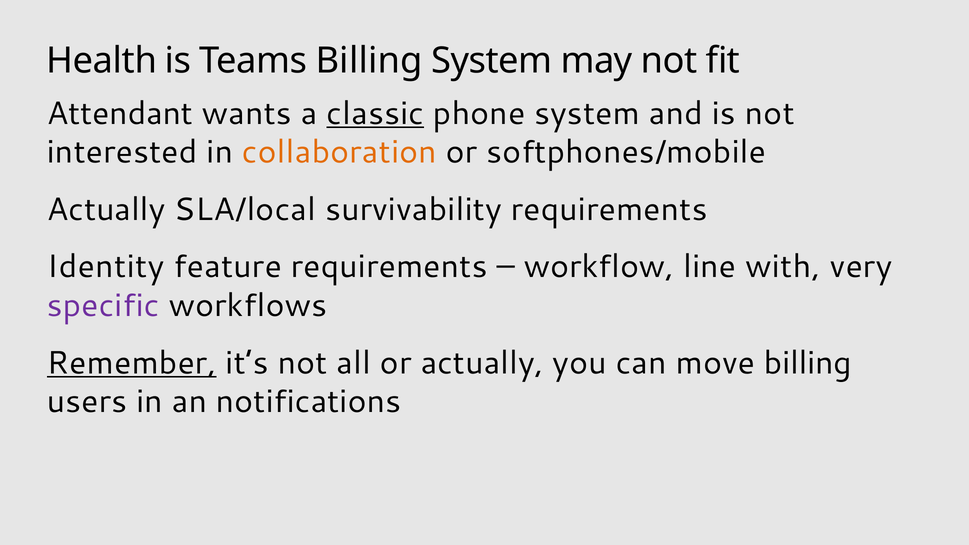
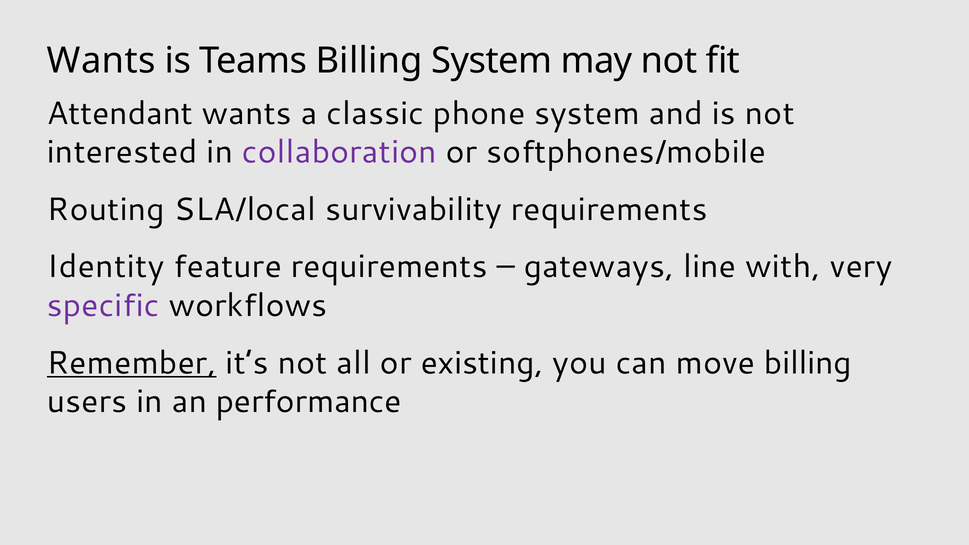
Health at (102, 61): Health -> Wants
classic underline: present -> none
collaboration colour: orange -> purple
Actually at (106, 209): Actually -> Routing
workflow: workflow -> gateways
or actually: actually -> existing
notifications: notifications -> performance
